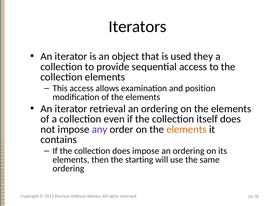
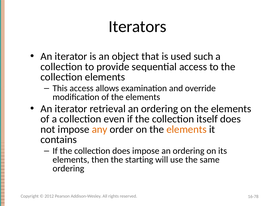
they: they -> such
position: position -> override
any colour: purple -> orange
